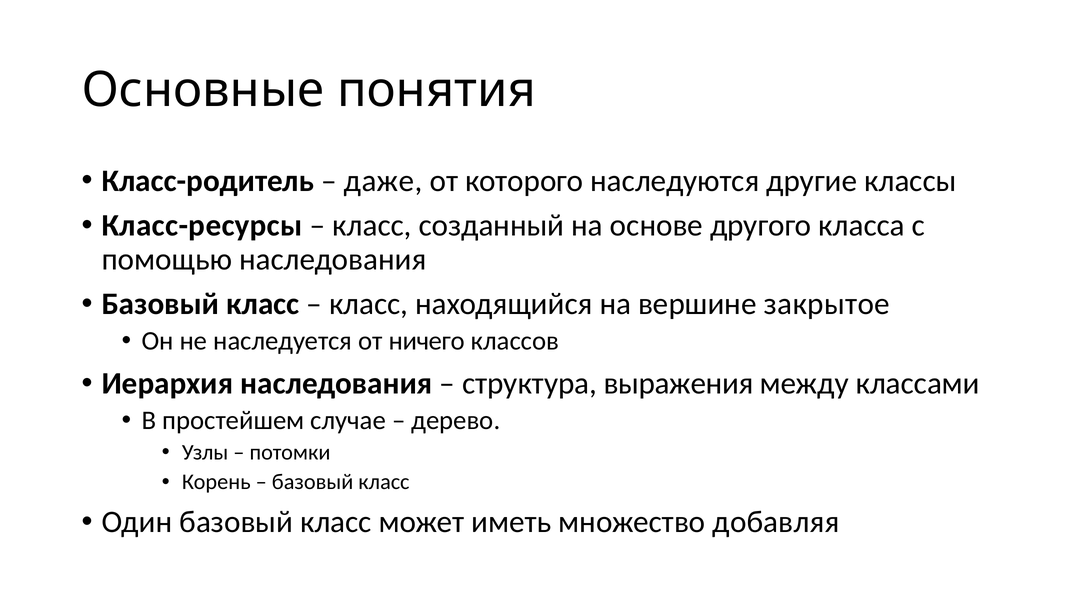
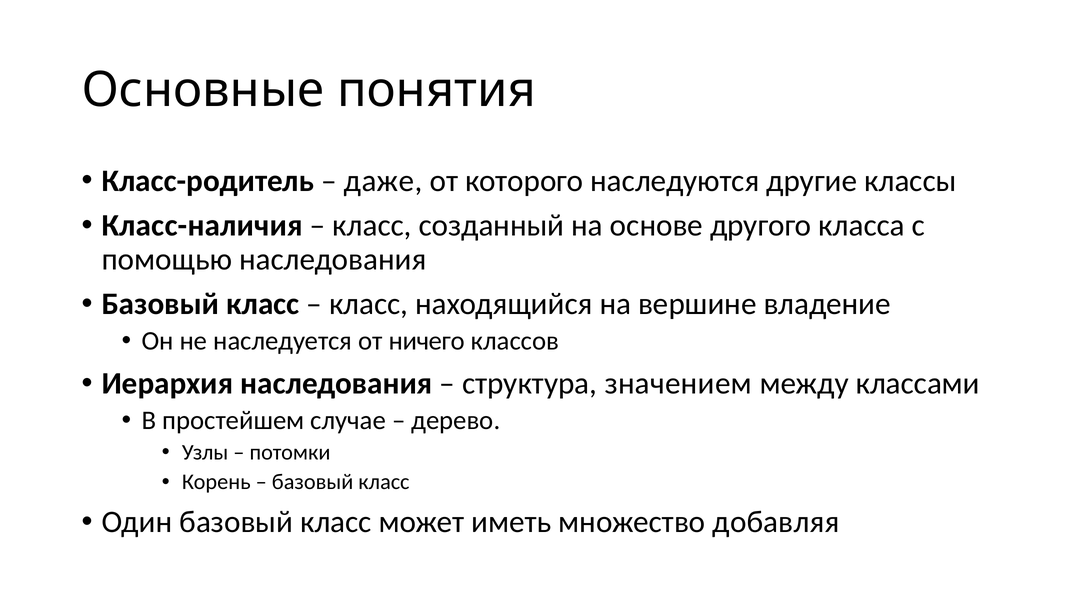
Класс-ресурсы: Класс-ресурсы -> Класс-наличия
закрытое: закрытое -> владение
выражения: выражения -> значением
